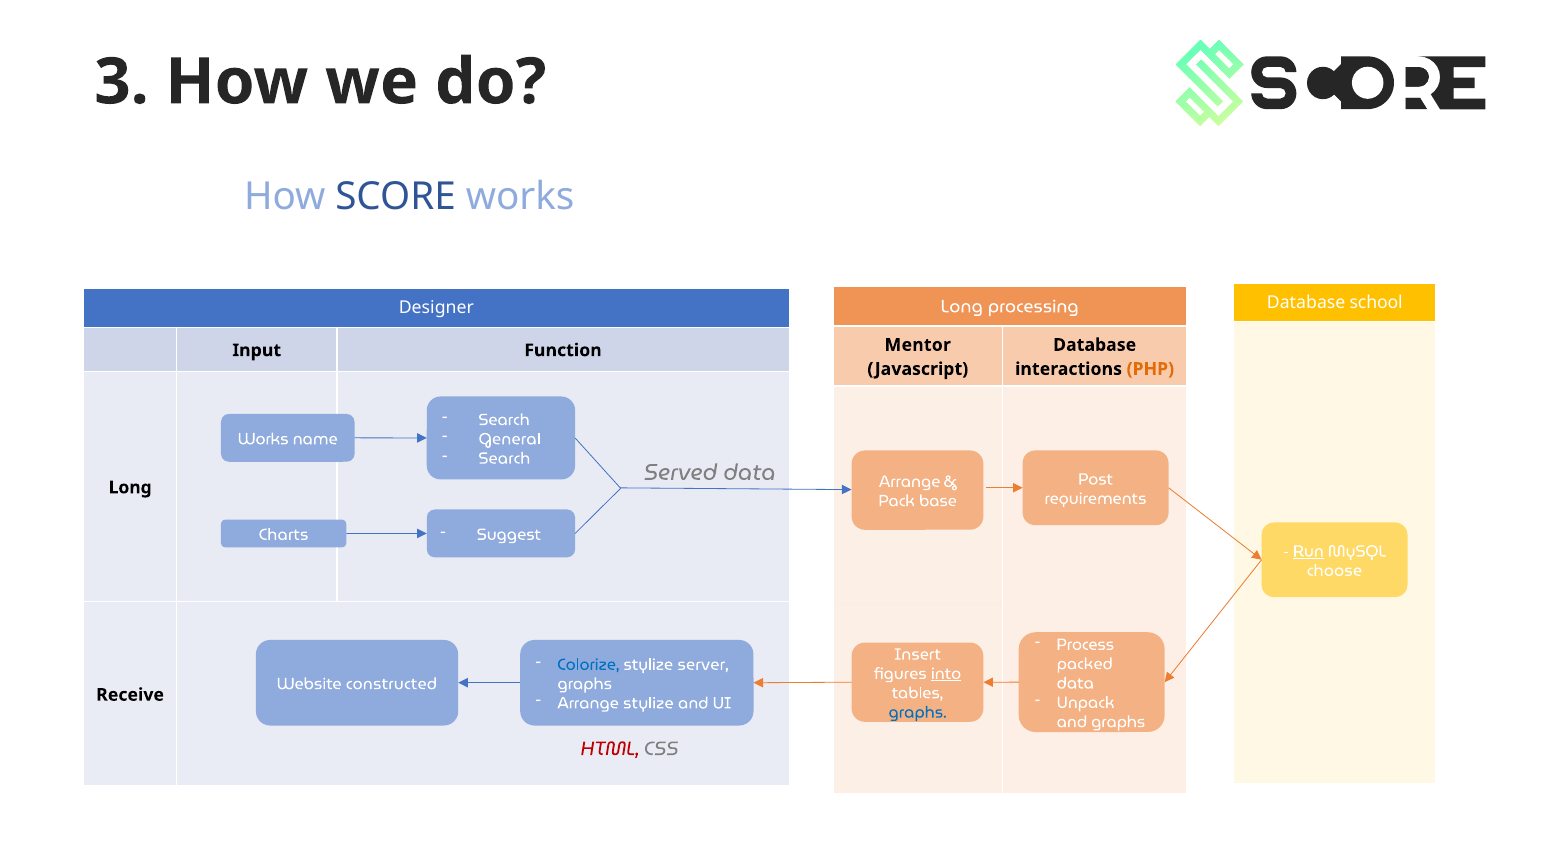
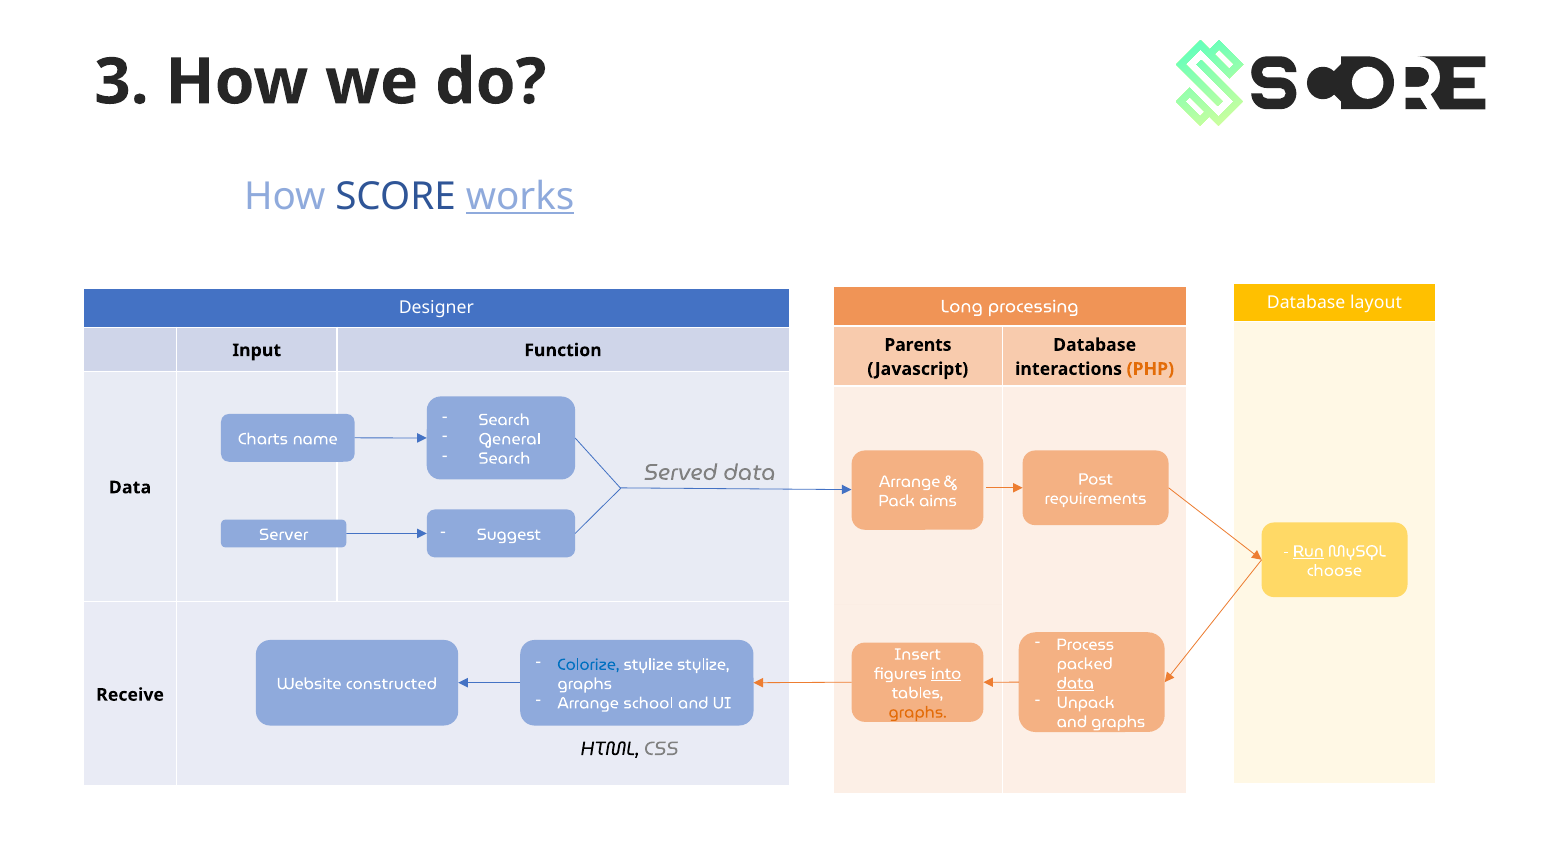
works at (520, 196) underline: none -> present
school: school -> layout
Mentor: Mentor -> Parents
Works at (263, 439): Works -> Charts
Long at (130, 487): Long -> Data
base: base -> aims
Charts: Charts -> Server
stylize server: server -> stylize
data at (1075, 683) underline: none -> present
Arrange stylize: stylize -> school
graphs at (918, 712) colour: blue -> orange
HTML colour: red -> black
